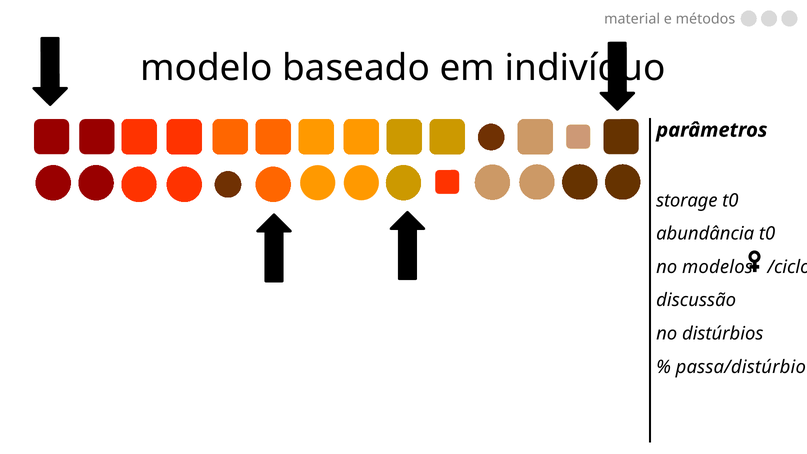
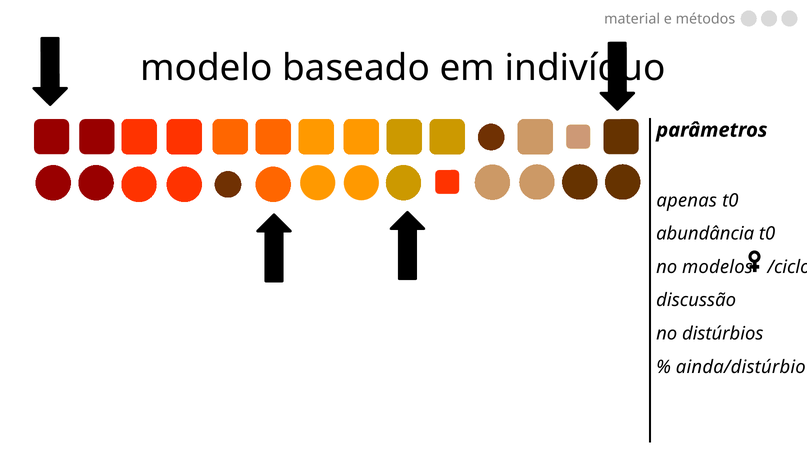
storage: storage -> apenas
passa/distúrbio: passa/distúrbio -> ainda/distúrbio
